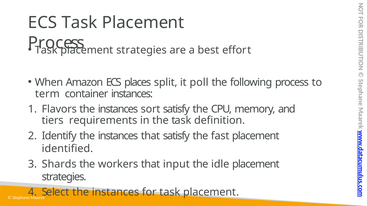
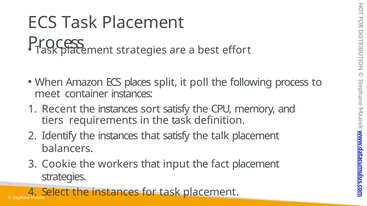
term: term -> meet
Flavors: Flavors -> Recent
fast: fast -> talk
identified: identified -> balancers
Shards: Shards -> Cookie
idle: idle -> fact
